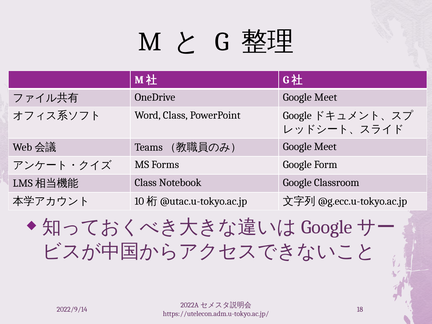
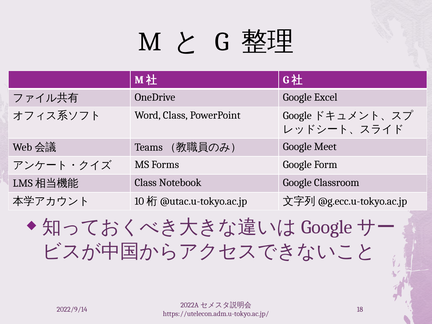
OneDrive Google Meet: Meet -> Excel
